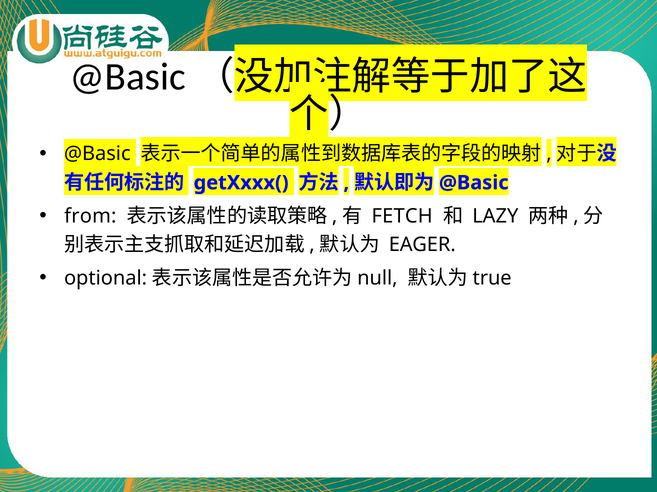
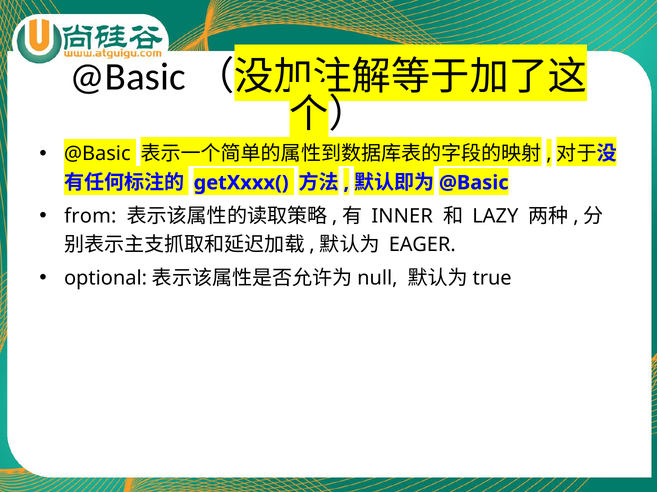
FETCH: FETCH -> INNER
